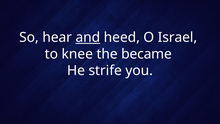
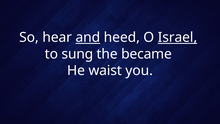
Israel underline: none -> present
knee: knee -> sung
strife: strife -> waist
